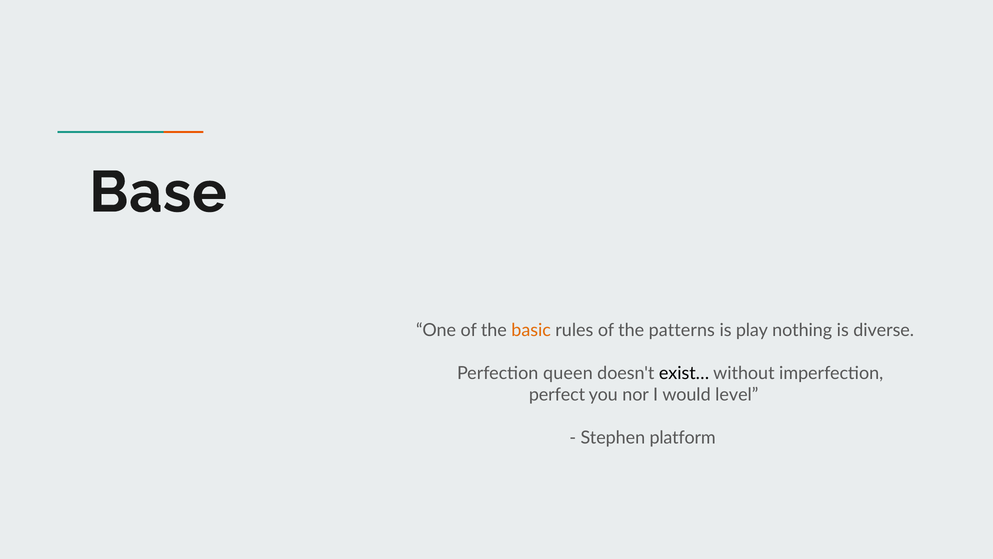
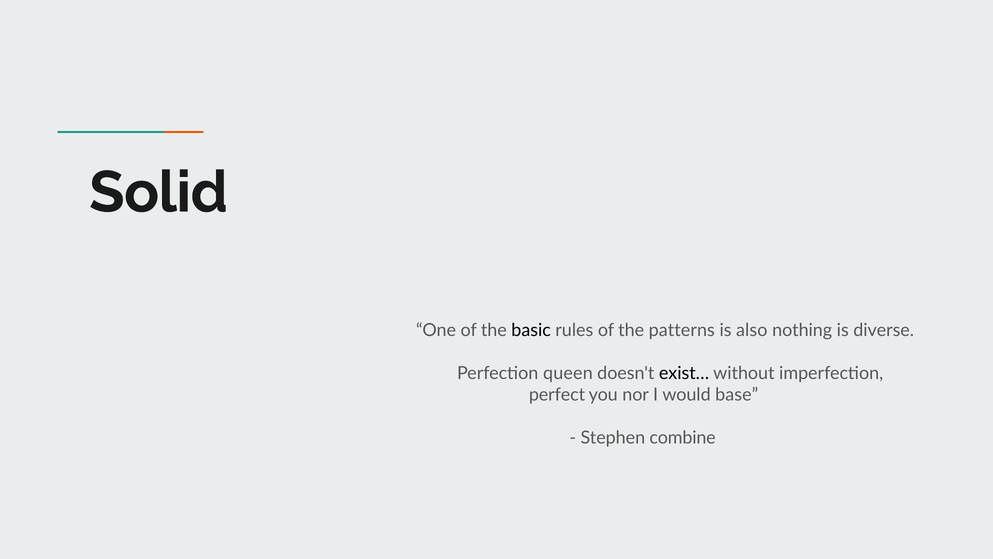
Base: Base -> Solid
basic colour: orange -> black
play: play -> also
level: level -> base
platform: platform -> combine
